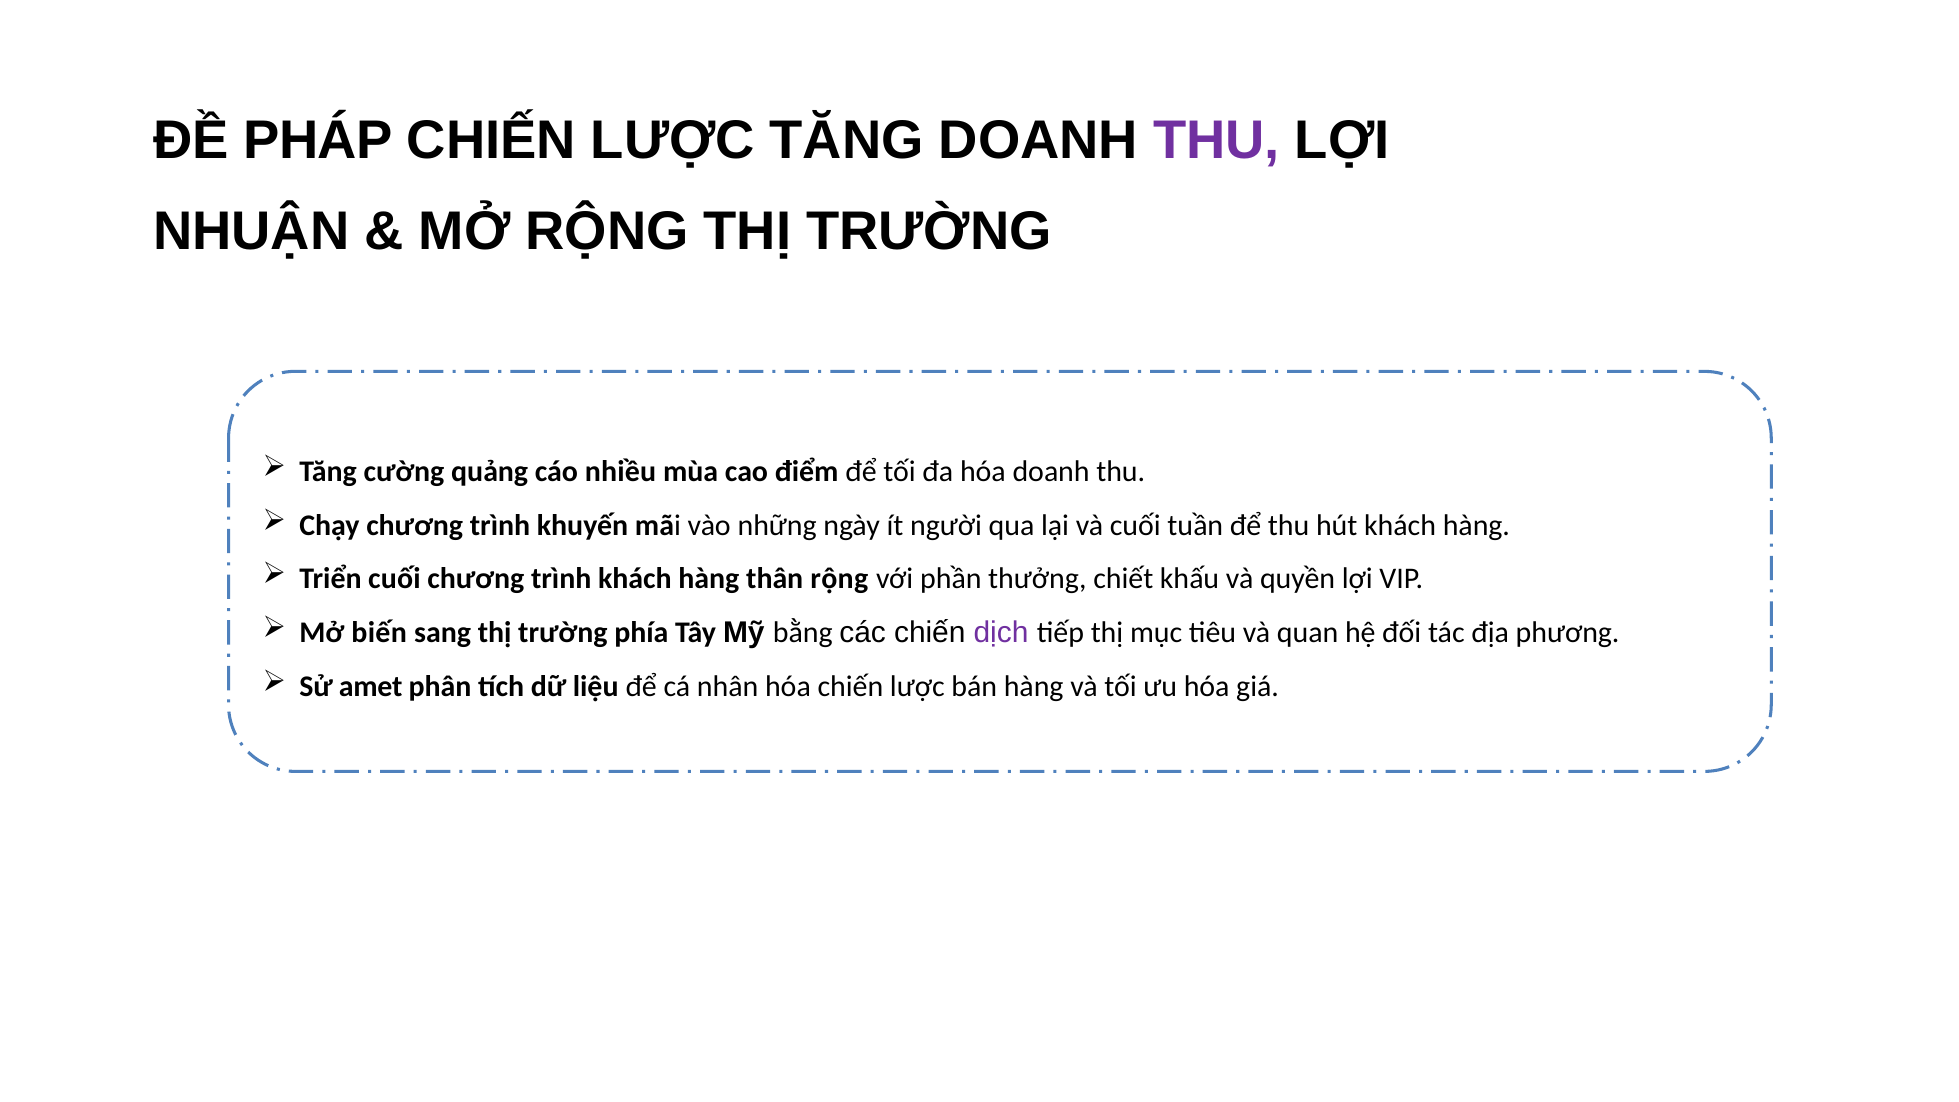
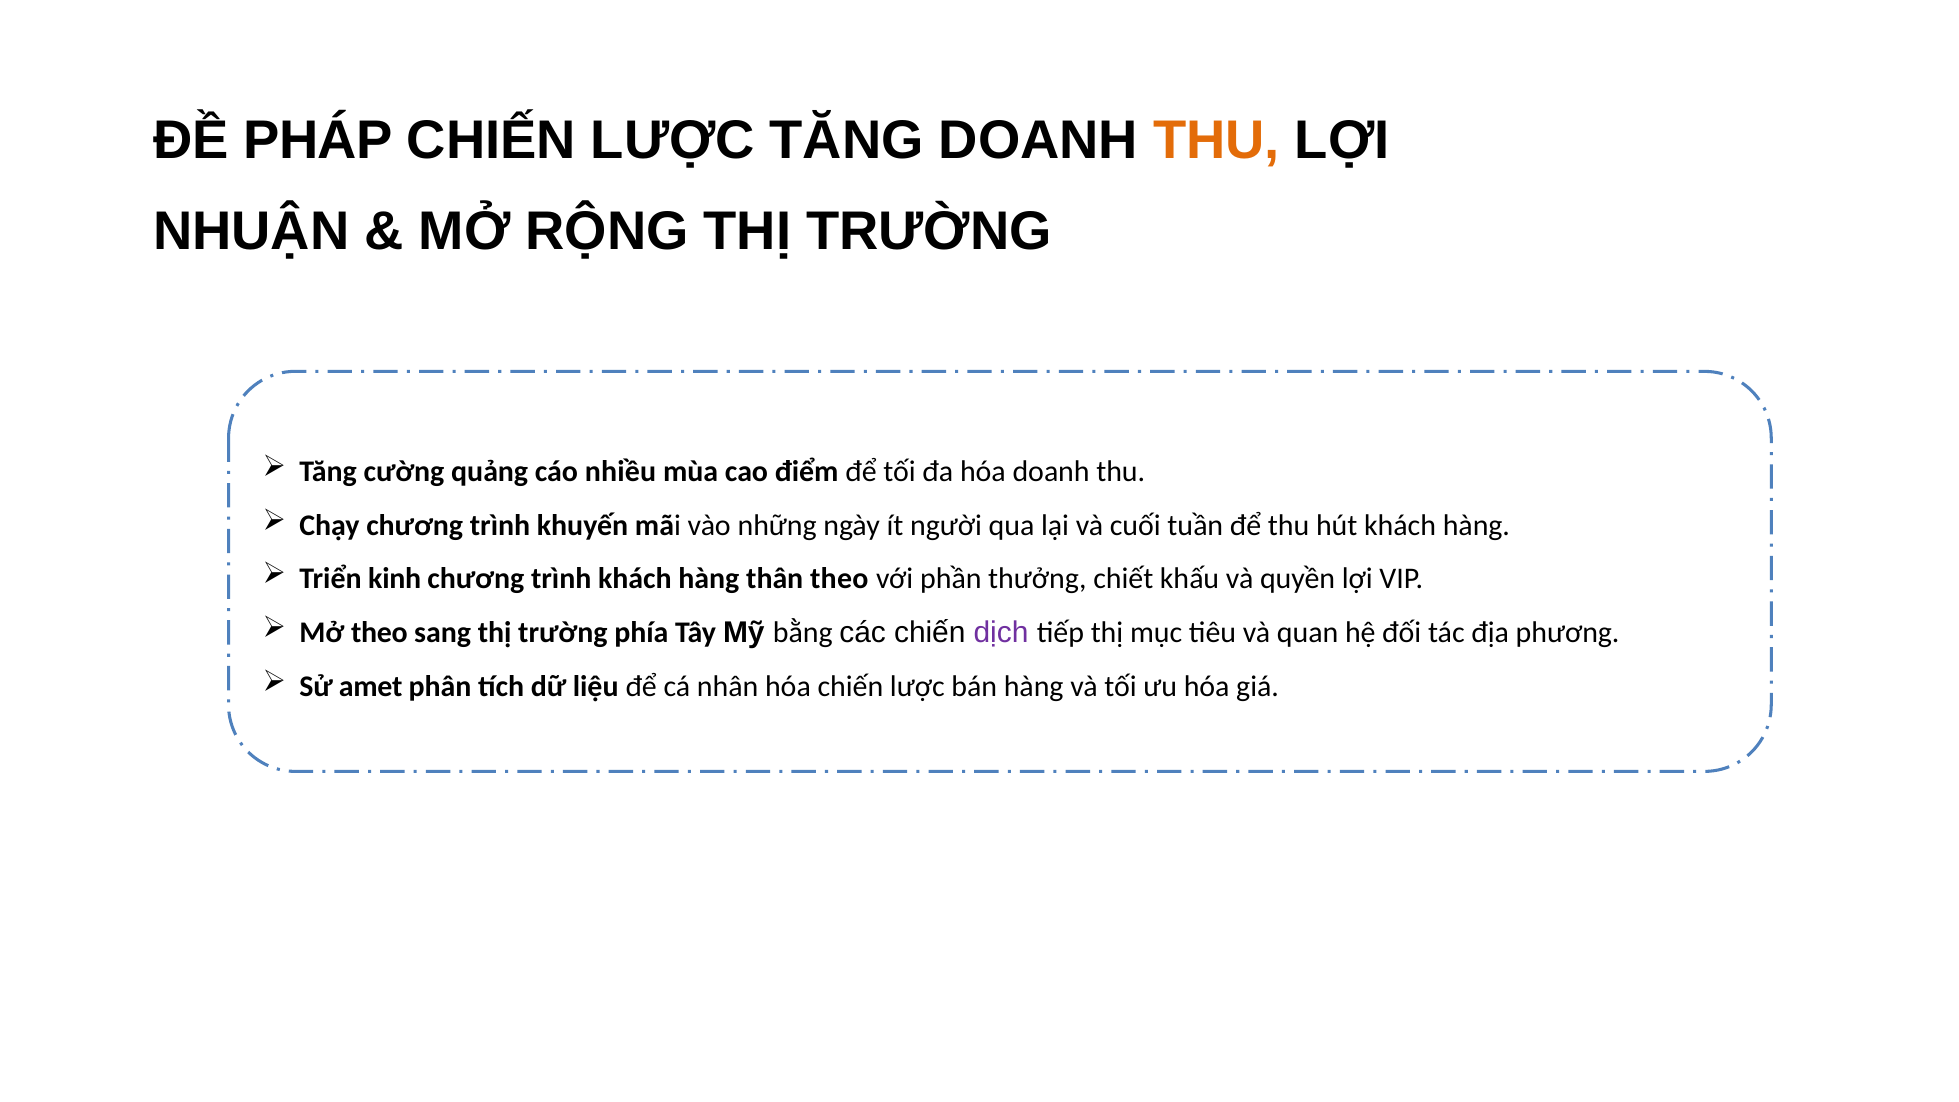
THU at (1216, 140) colour: purple -> orange
Triển cuối: cuối -> kinh
thân rộng: rộng -> theo
Mở biến: biến -> theo
